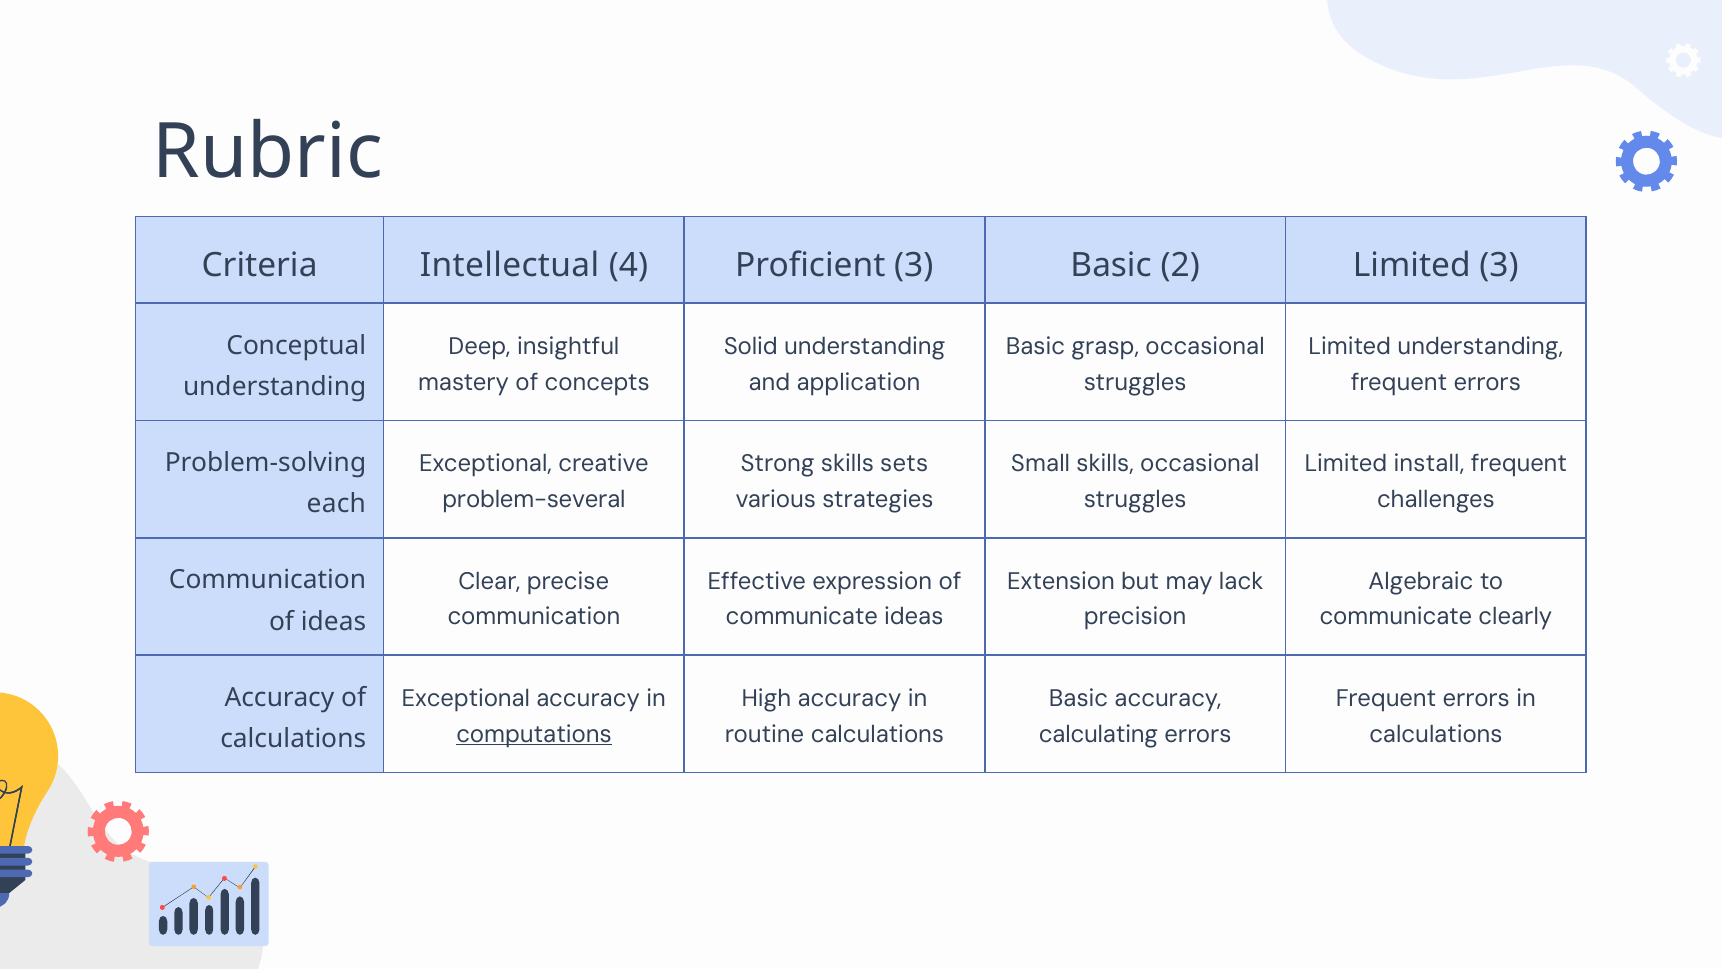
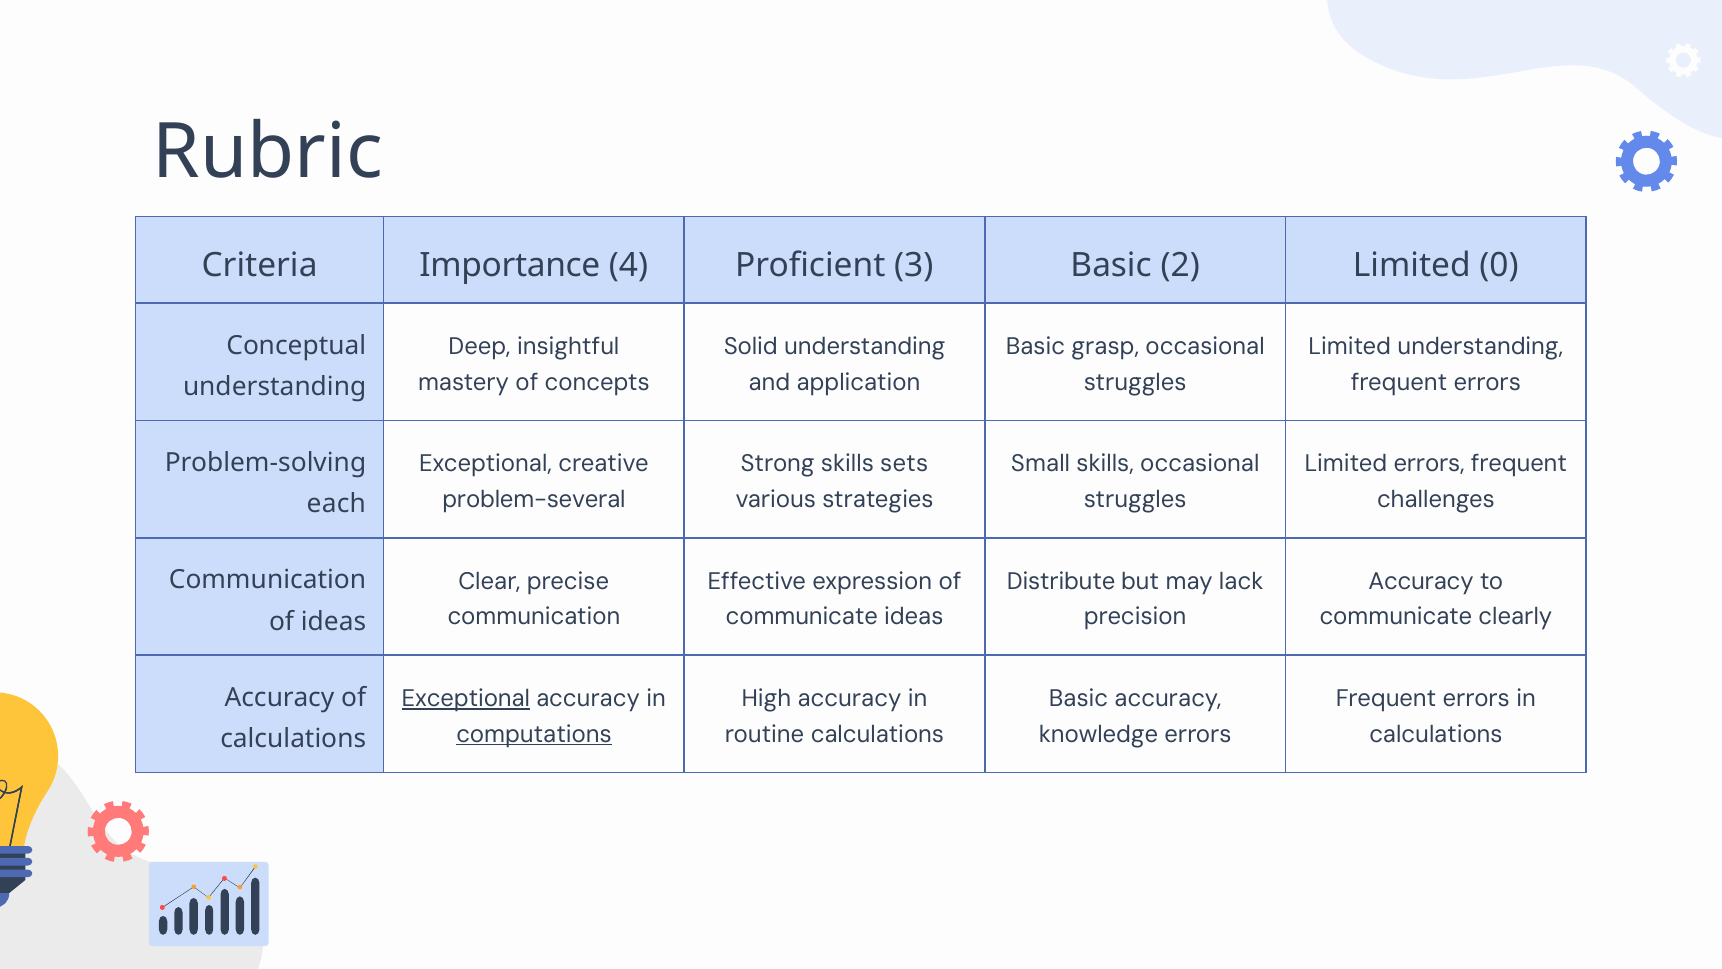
Intellectual: Intellectual -> Importance
Limited 3: 3 -> 0
Limited install: install -> errors
Extension: Extension -> Distribute
Algebraic at (1421, 581): Algebraic -> Accuracy
Exceptional at (466, 698) underline: none -> present
calculating: calculating -> knowledge
